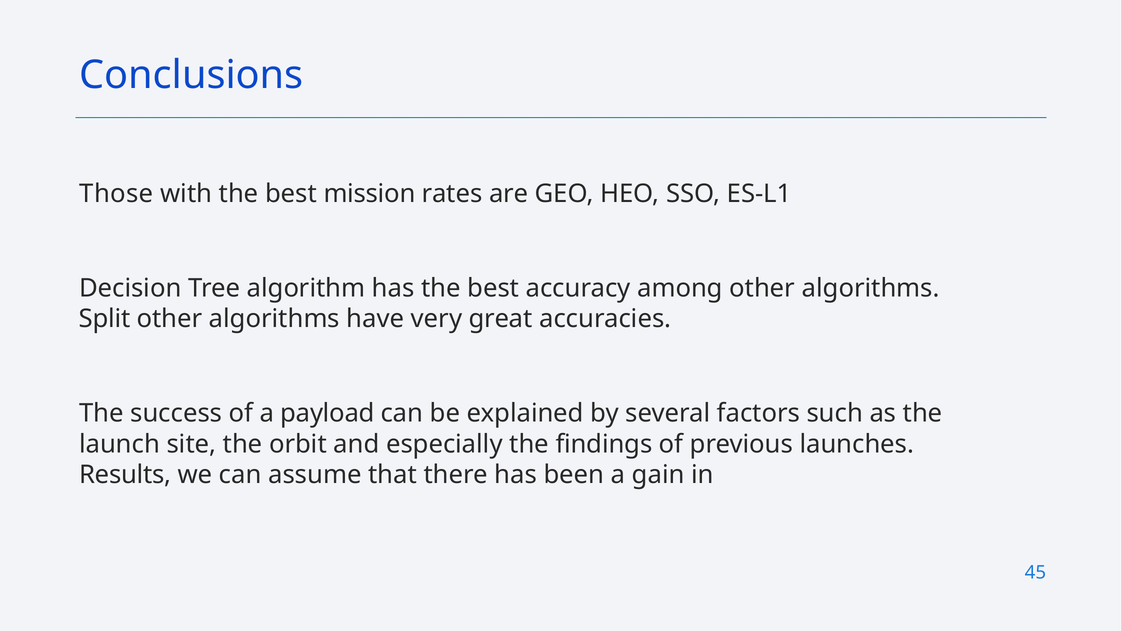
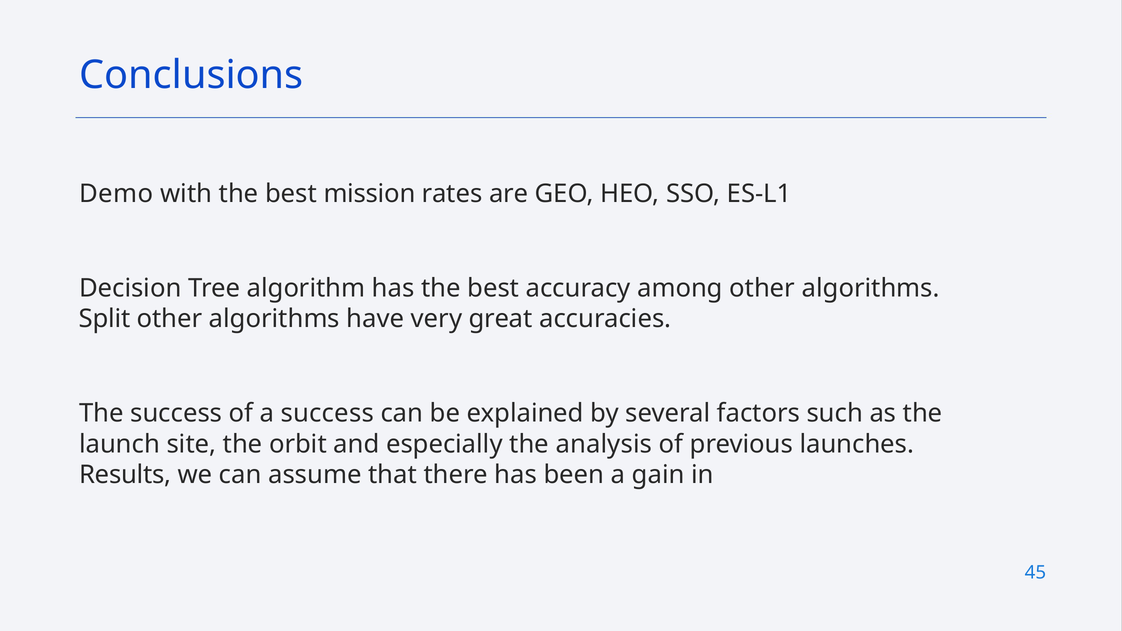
Those: Those -> Demo
a payload: payload -> success
findings: findings -> analysis
